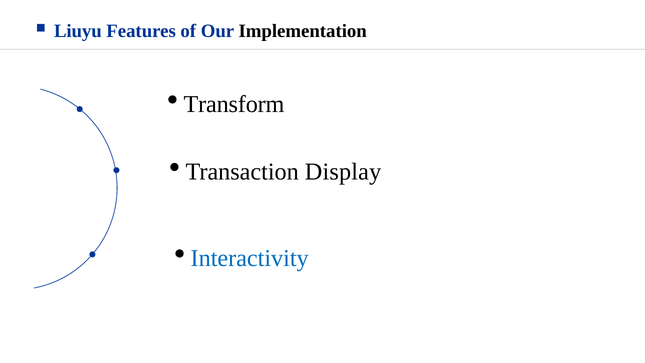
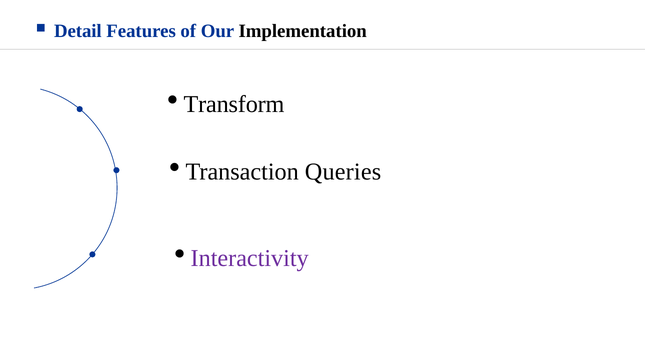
Liuyu: Liuyu -> Detail
Display: Display -> Queries
Interactivity colour: blue -> purple
